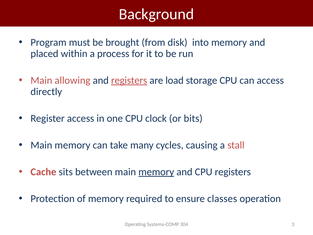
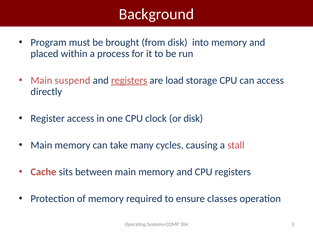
allowing: allowing -> suspend
or bits: bits -> disk
memory at (156, 172) underline: present -> none
